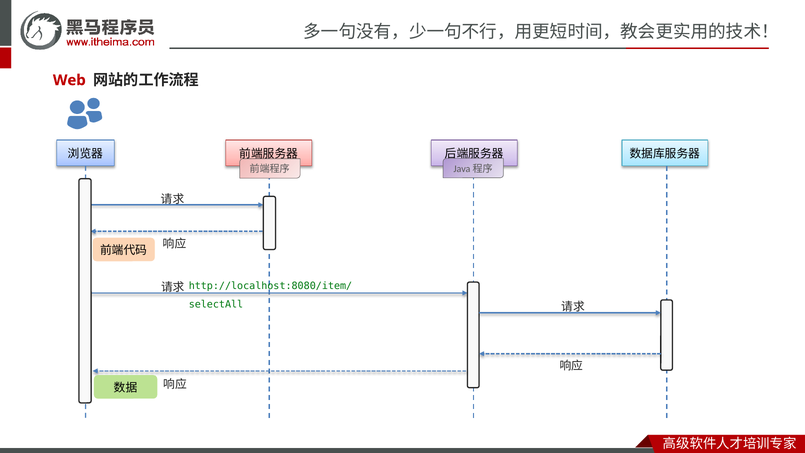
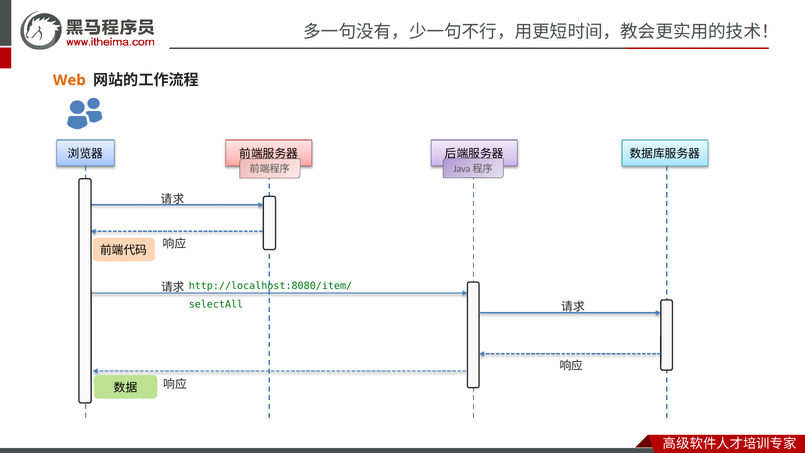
Web colour: red -> orange
